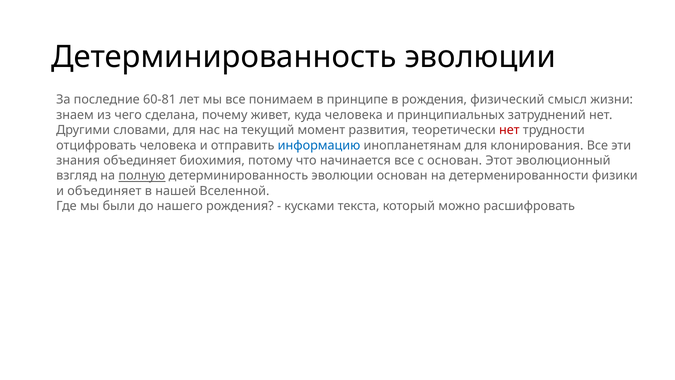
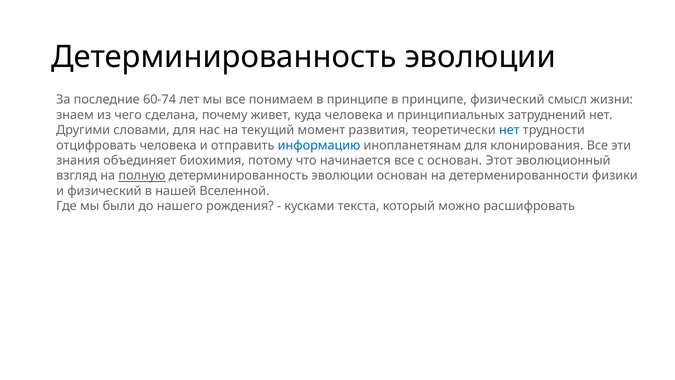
60-81: 60-81 -> 60-74
принципе в рождения: рождения -> принципе
нет at (509, 130) colour: red -> blue
и объединяет: объединяет -> физический
